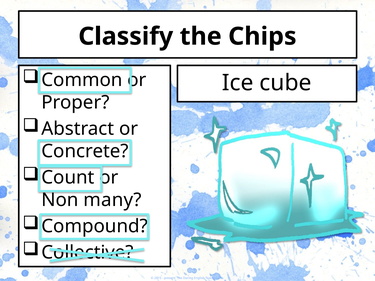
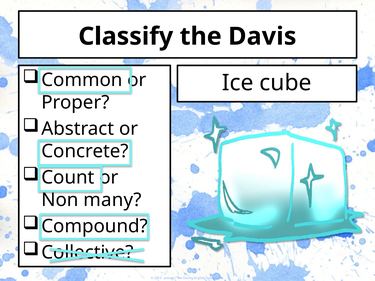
Chips: Chips -> Davis
